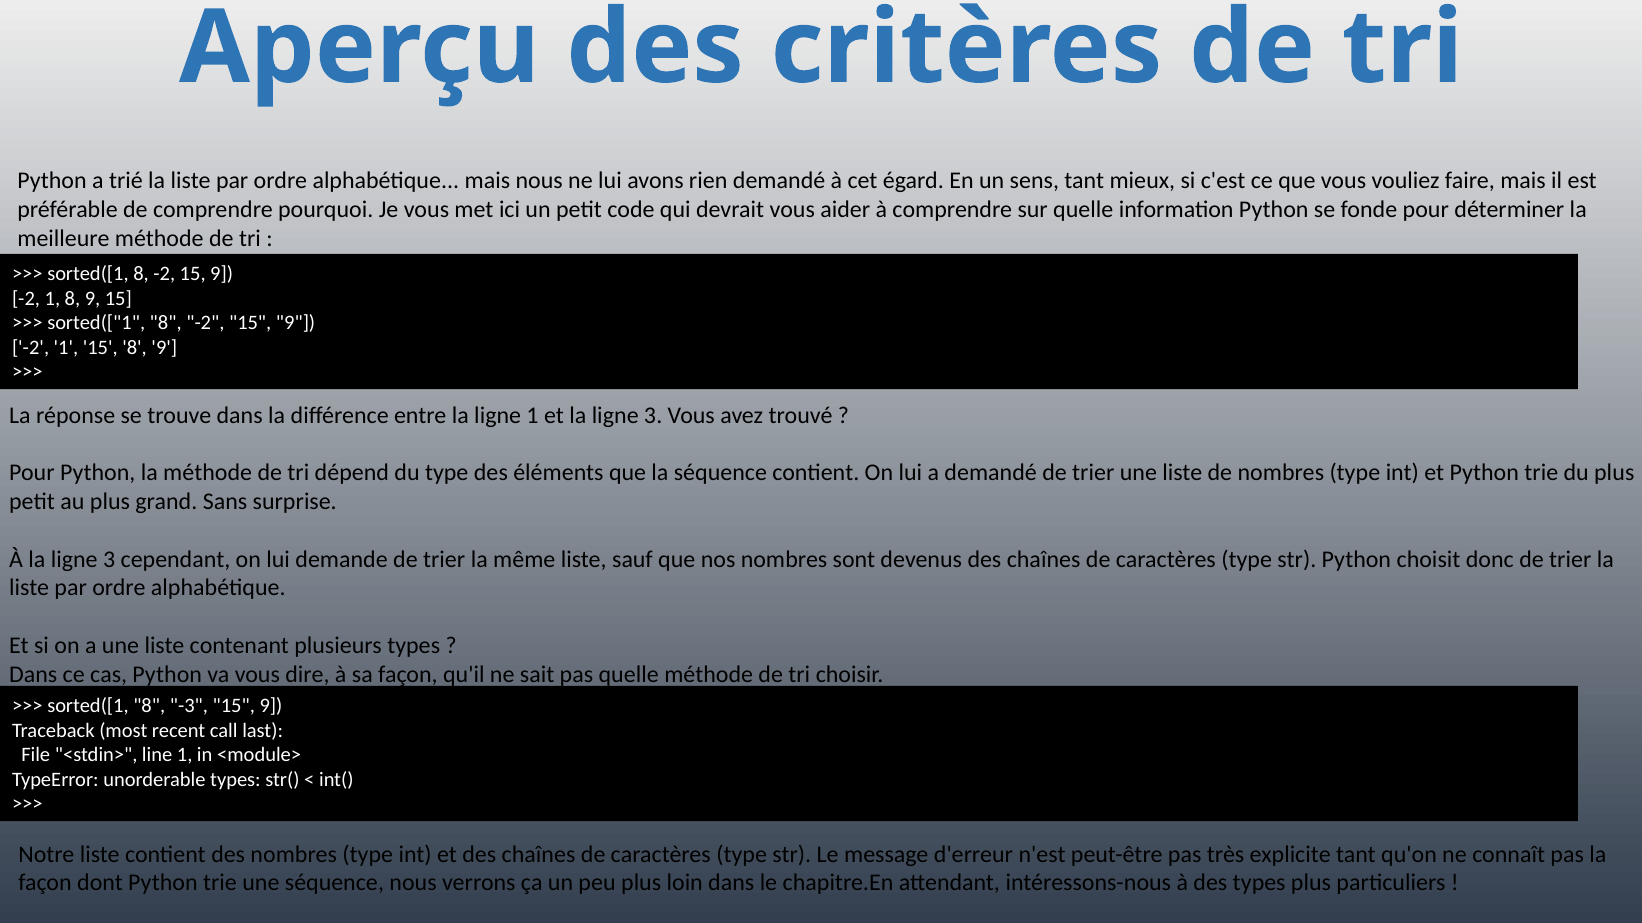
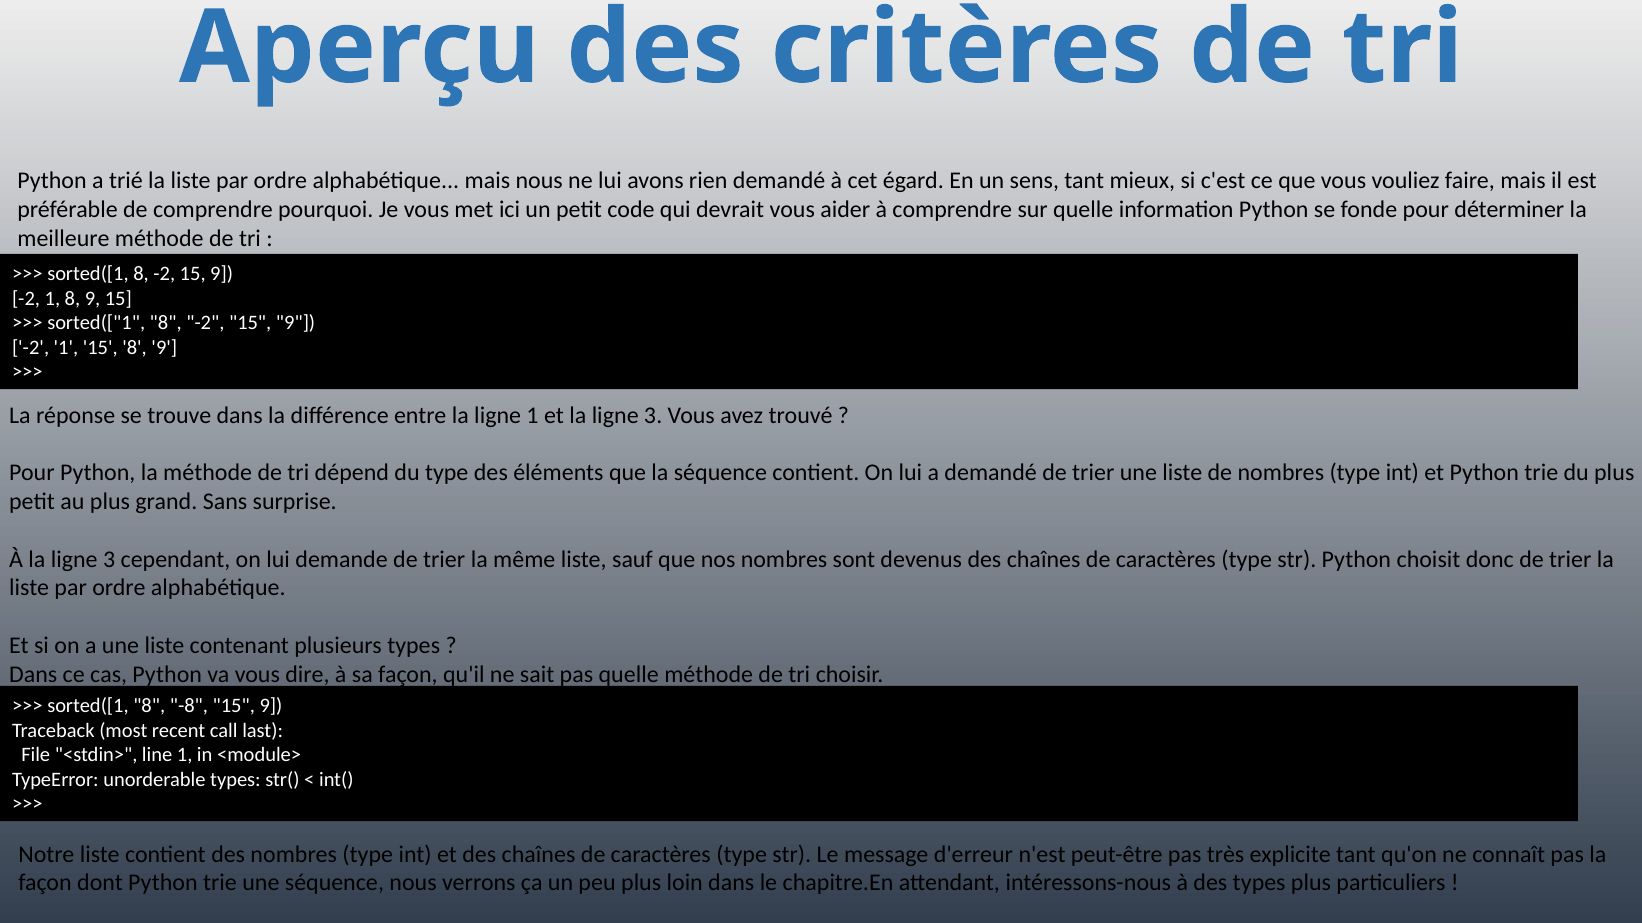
-3: -3 -> -8
